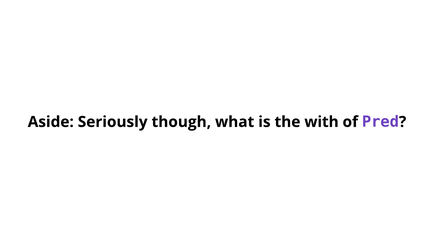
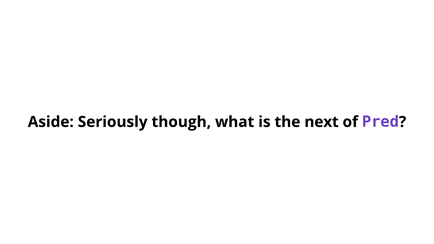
with: with -> next
